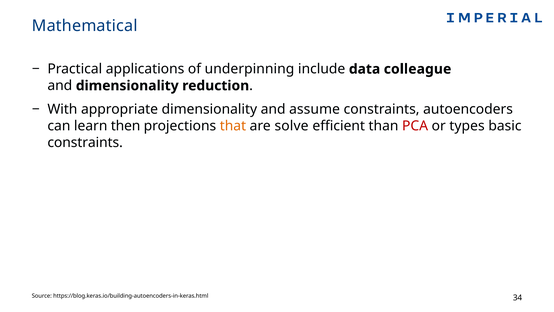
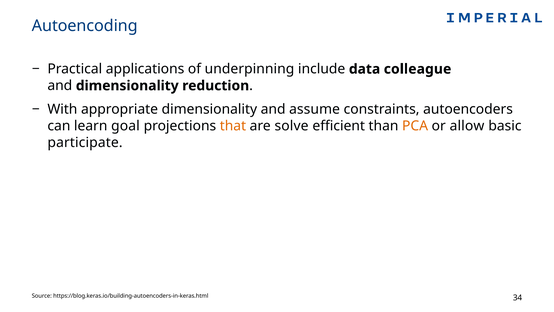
Mathematical: Mathematical -> Autoencoding
then: then -> goal
PCA colour: red -> orange
types: types -> allow
constraints at (85, 142): constraints -> participate
